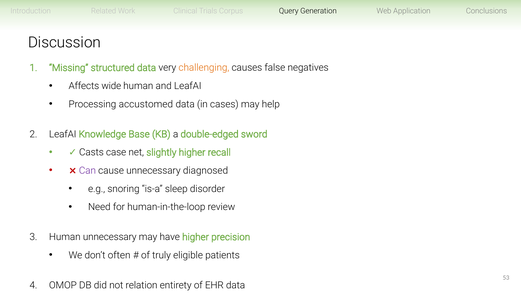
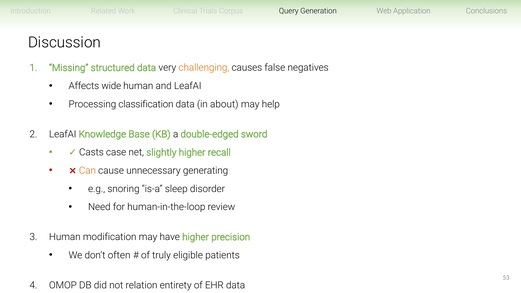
accustomed: accustomed -> classification
cases: cases -> about
Can colour: purple -> orange
diagnosed: diagnosed -> generating
Human unnecessary: unnecessary -> modification
